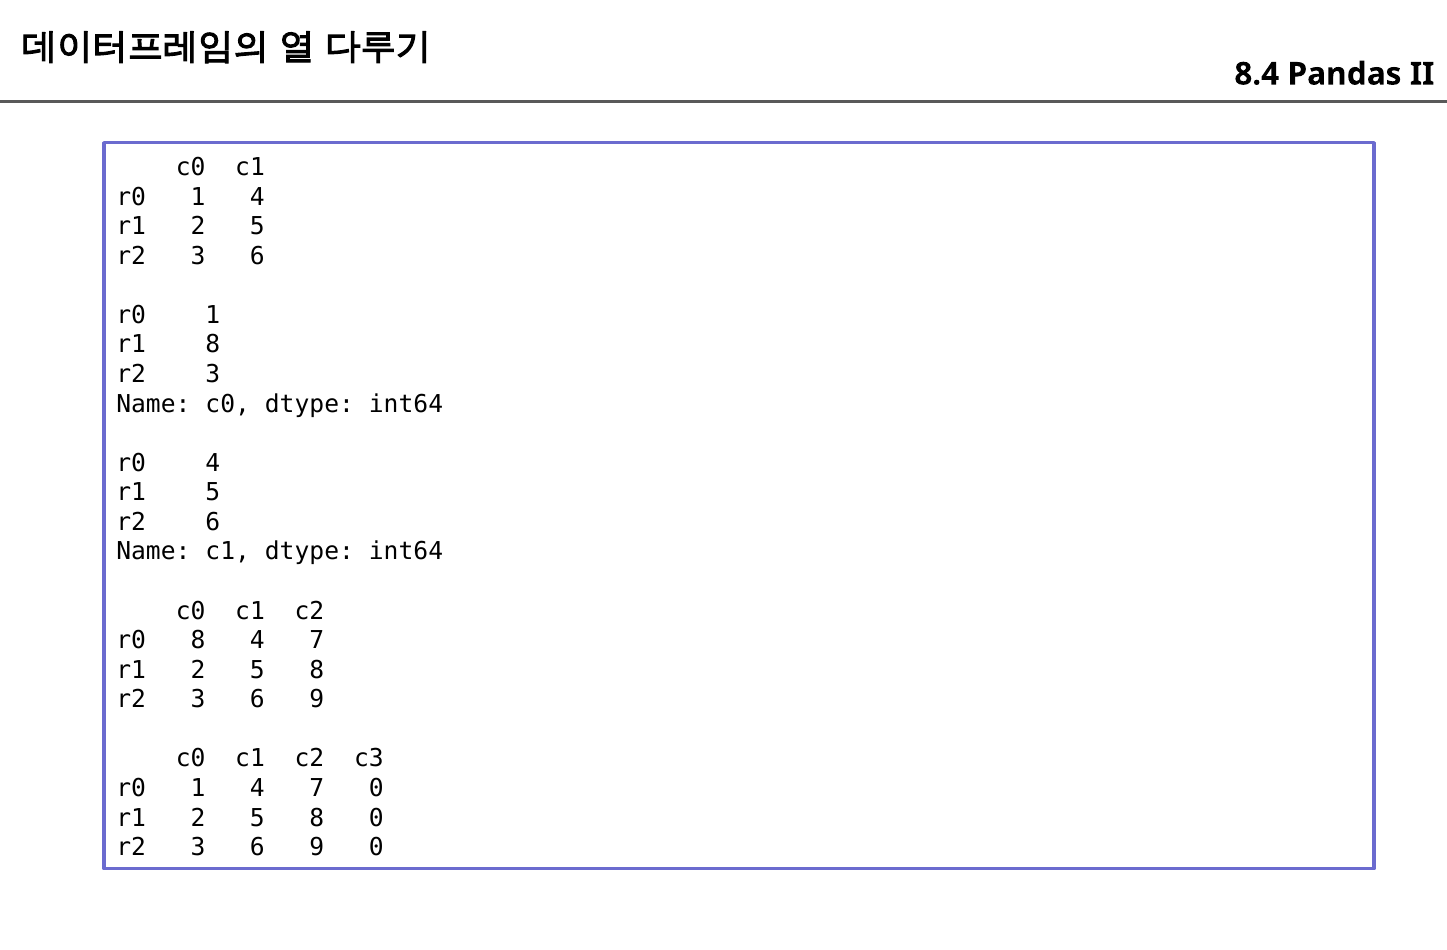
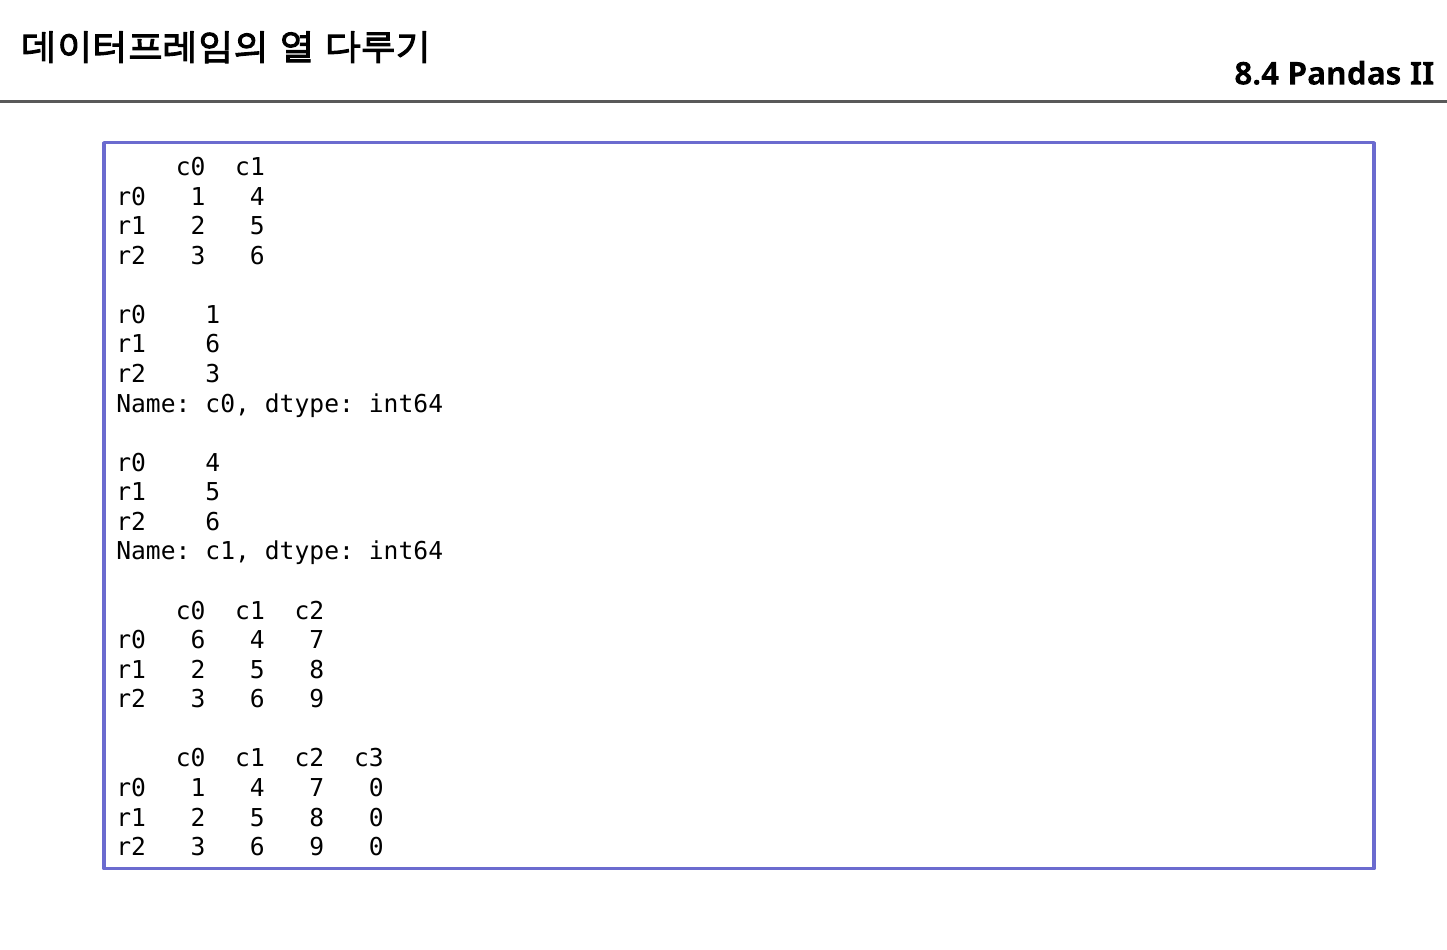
r1 8: 8 -> 6
r0 8: 8 -> 6
